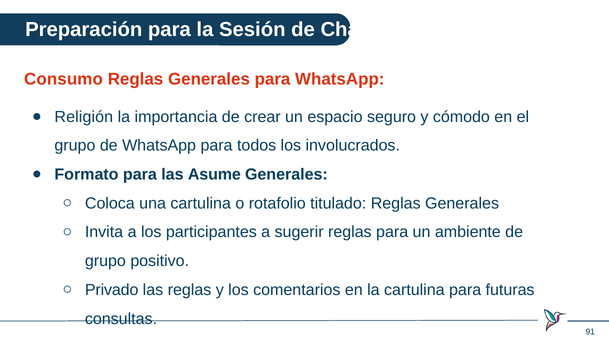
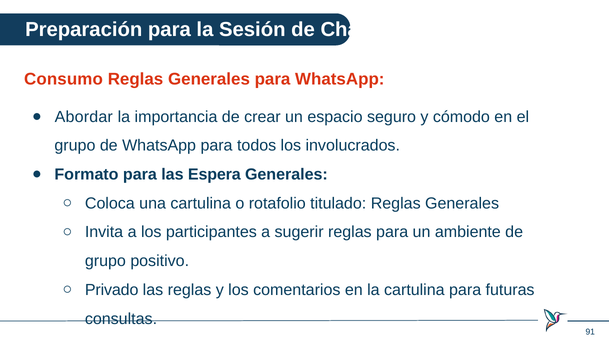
Religión: Religión -> Abordar
Asume: Asume -> Espera
